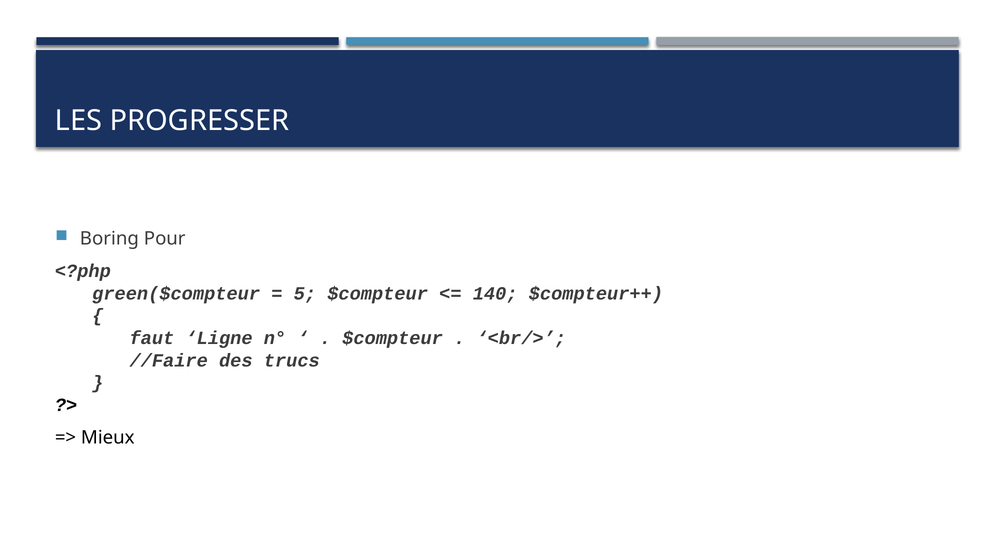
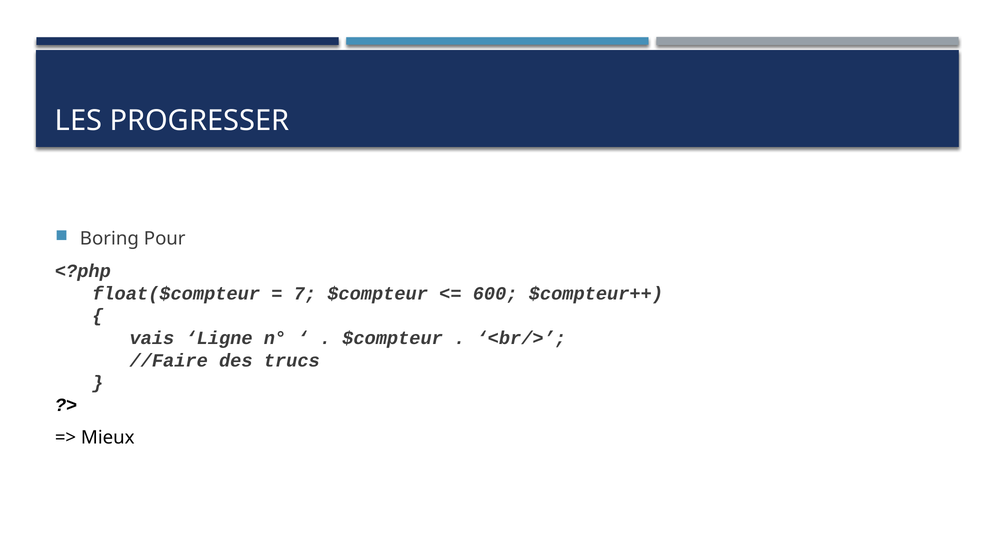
green($compteur: green($compteur -> float($compteur
5: 5 -> 7
140: 140 -> 600
faut: faut -> vais
